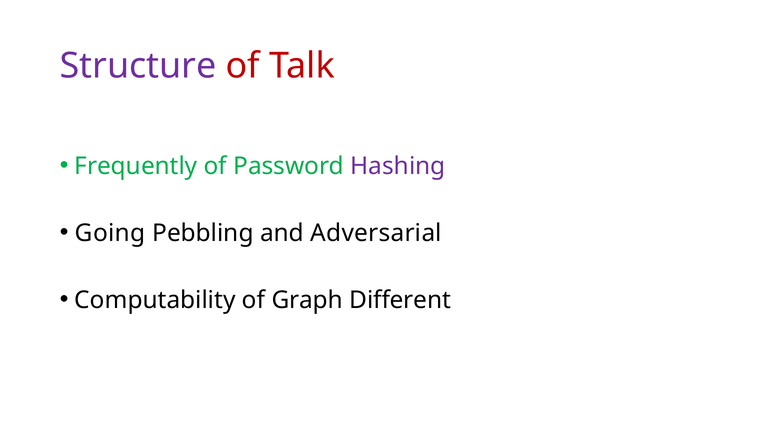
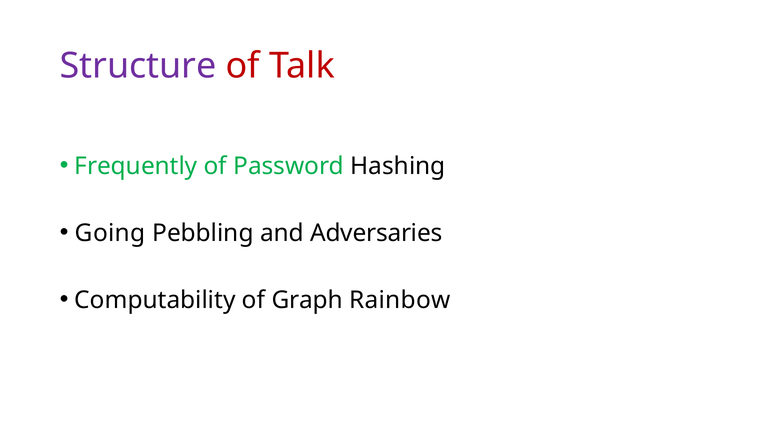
Hashing colour: purple -> black
Adversarial: Adversarial -> Adversaries
Different: Different -> Rainbow
